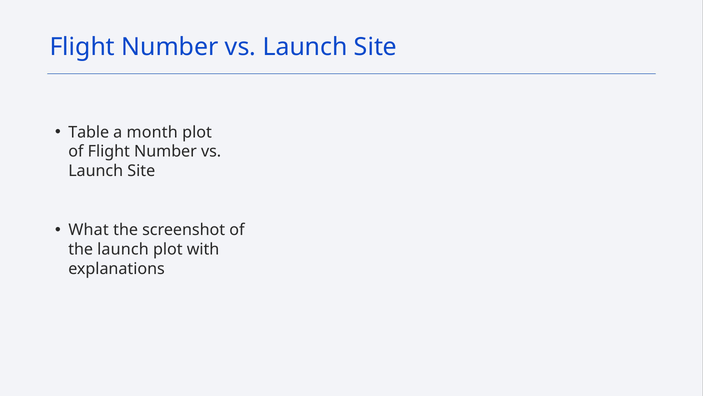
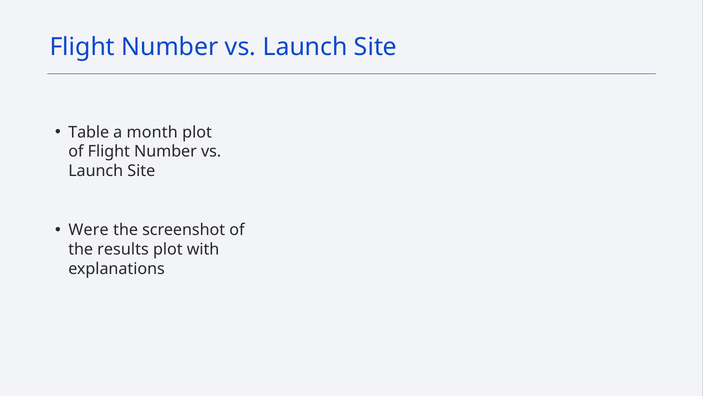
What: What -> Were
the launch: launch -> results
